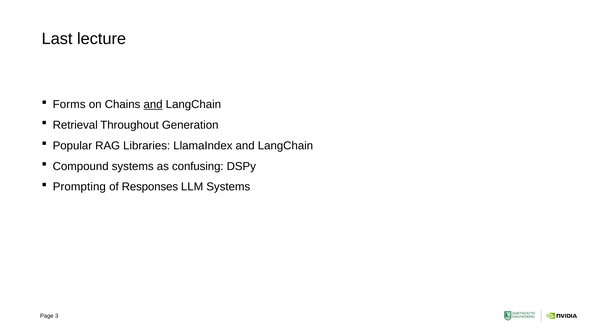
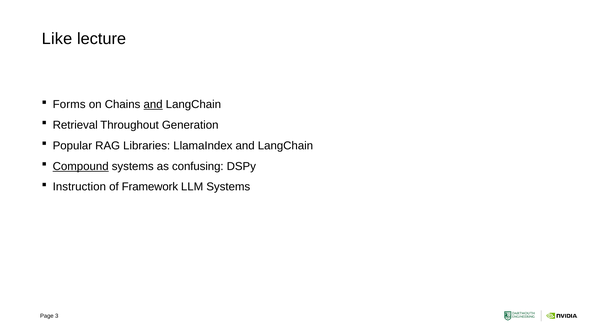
Last: Last -> Like
Compound underline: none -> present
Prompting: Prompting -> Instruction
Responses: Responses -> Framework
